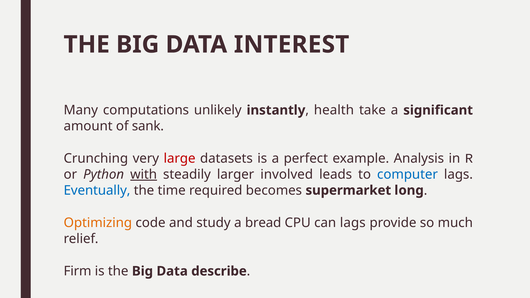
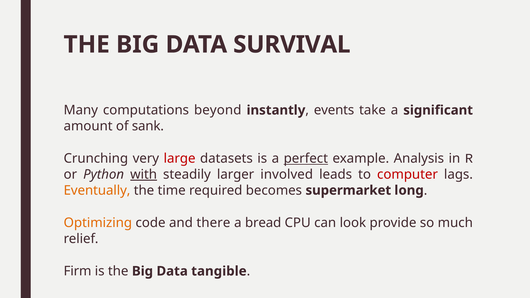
INTEREST: INTEREST -> SURVIVAL
unlikely: unlikely -> beyond
health: health -> events
perfect underline: none -> present
computer colour: blue -> red
Eventually colour: blue -> orange
study: study -> there
can lags: lags -> look
describe: describe -> tangible
